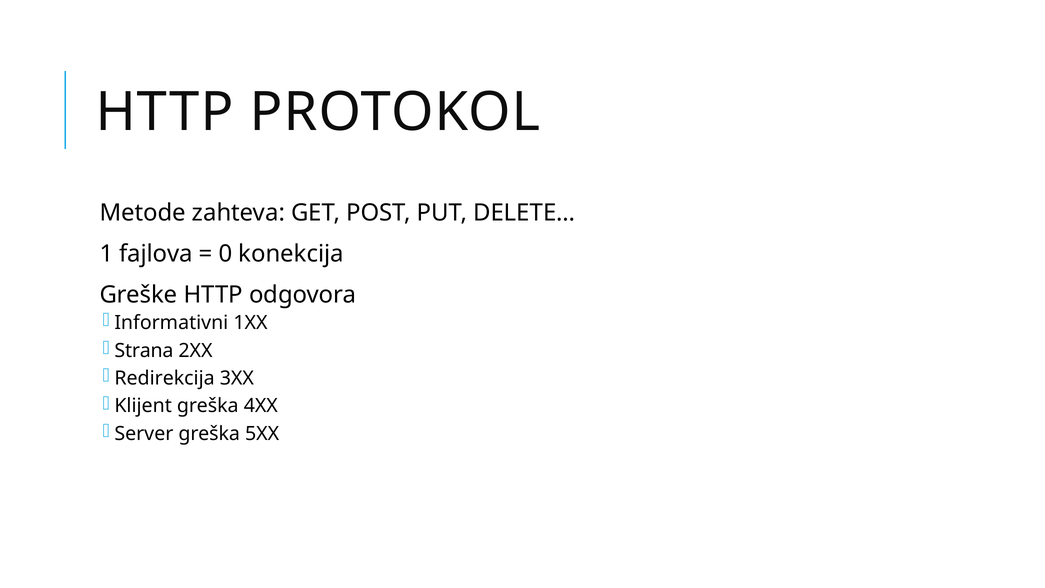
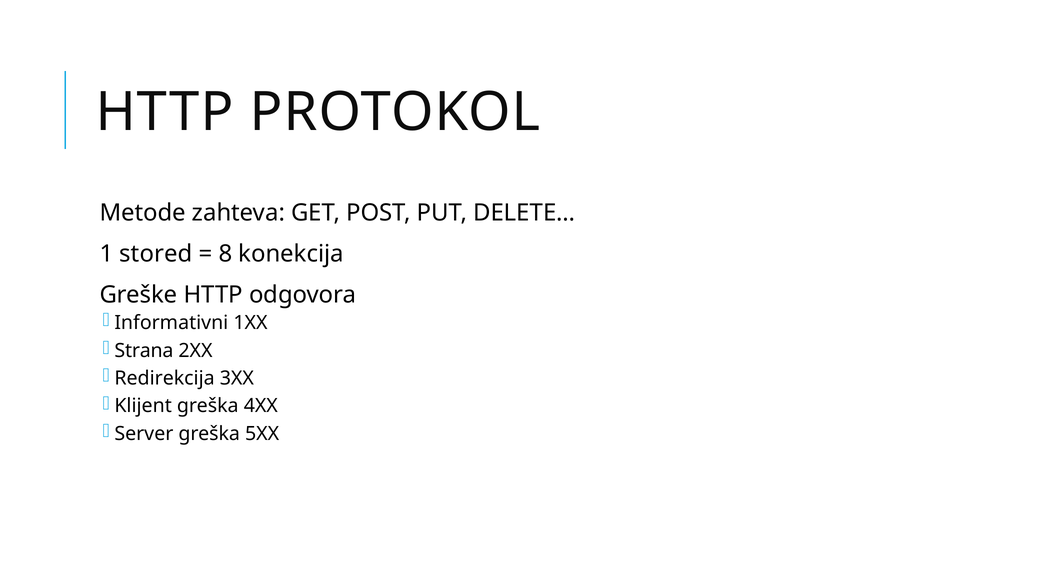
fajlova: fajlova -> stored
0: 0 -> 8
